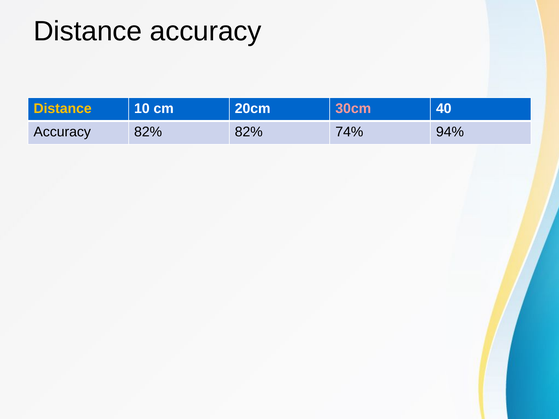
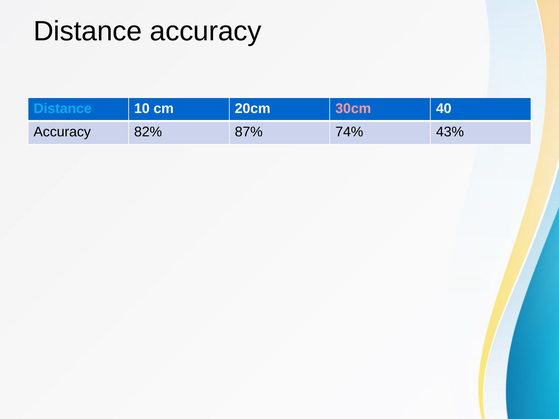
Distance at (63, 109) colour: yellow -> light blue
82% 82%: 82% -> 87%
94%: 94% -> 43%
